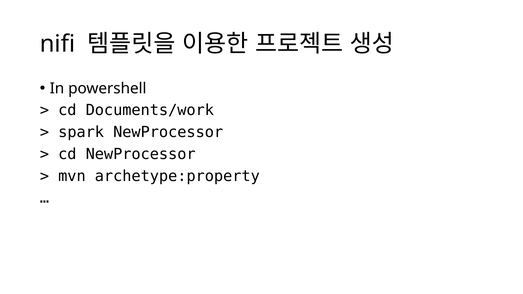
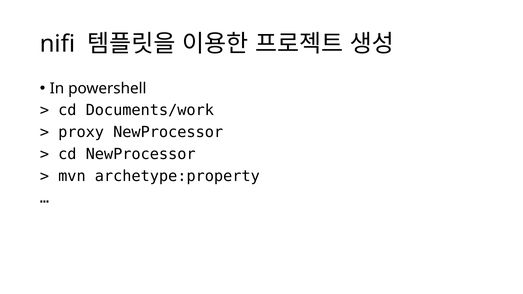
spark: spark -> proxy
